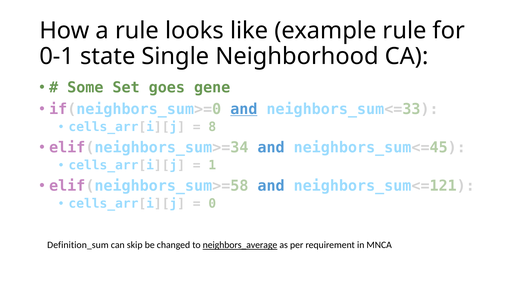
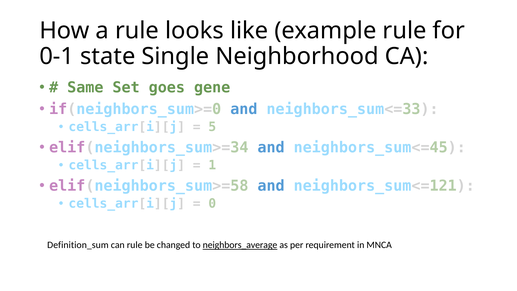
Some: Some -> Same
and at (244, 109) underline: present -> none
8: 8 -> 5
can skip: skip -> rule
